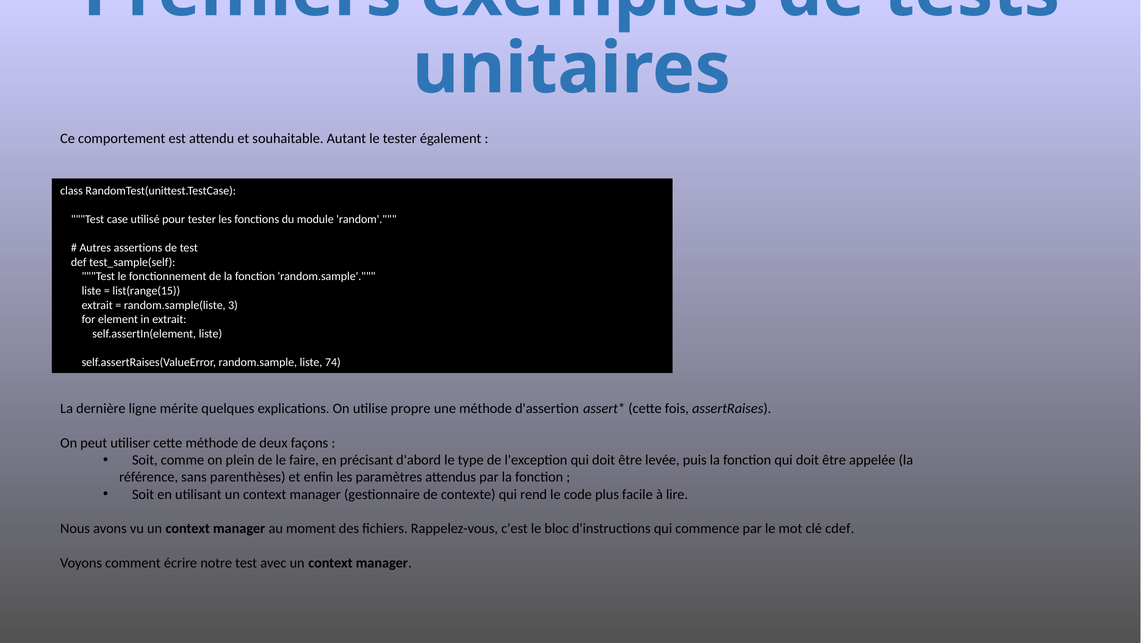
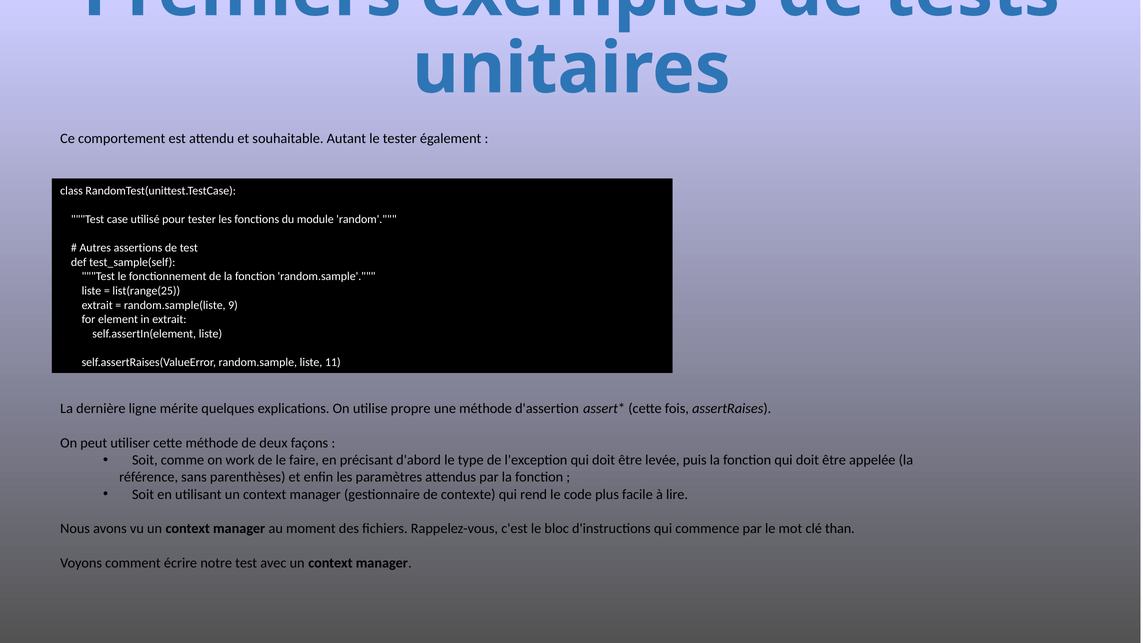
list(range(15: list(range(15 -> list(range(25
3: 3 -> 9
74: 74 -> 11
plein: plein -> work
cdef: cdef -> than
